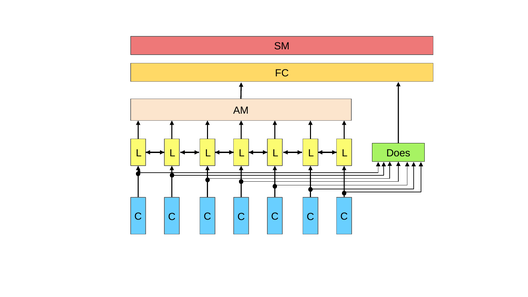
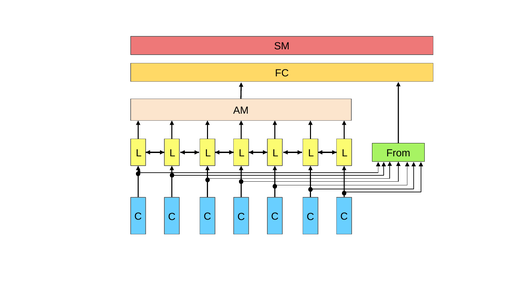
Does: Does -> From
